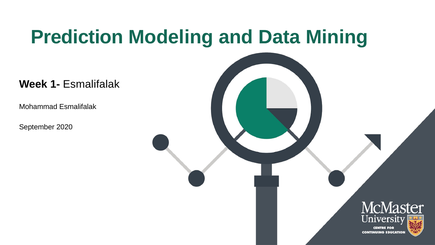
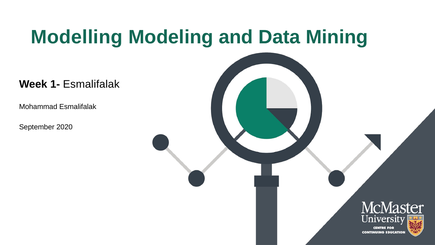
Prediction: Prediction -> Modelling
